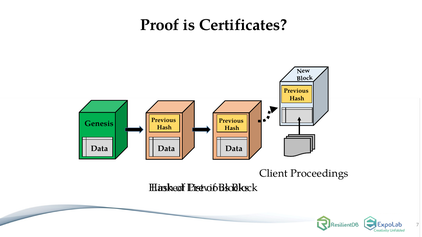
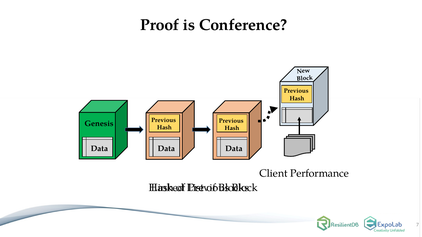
Certificates: Certificates -> Conference
Proceedings: Proceedings -> Performance
